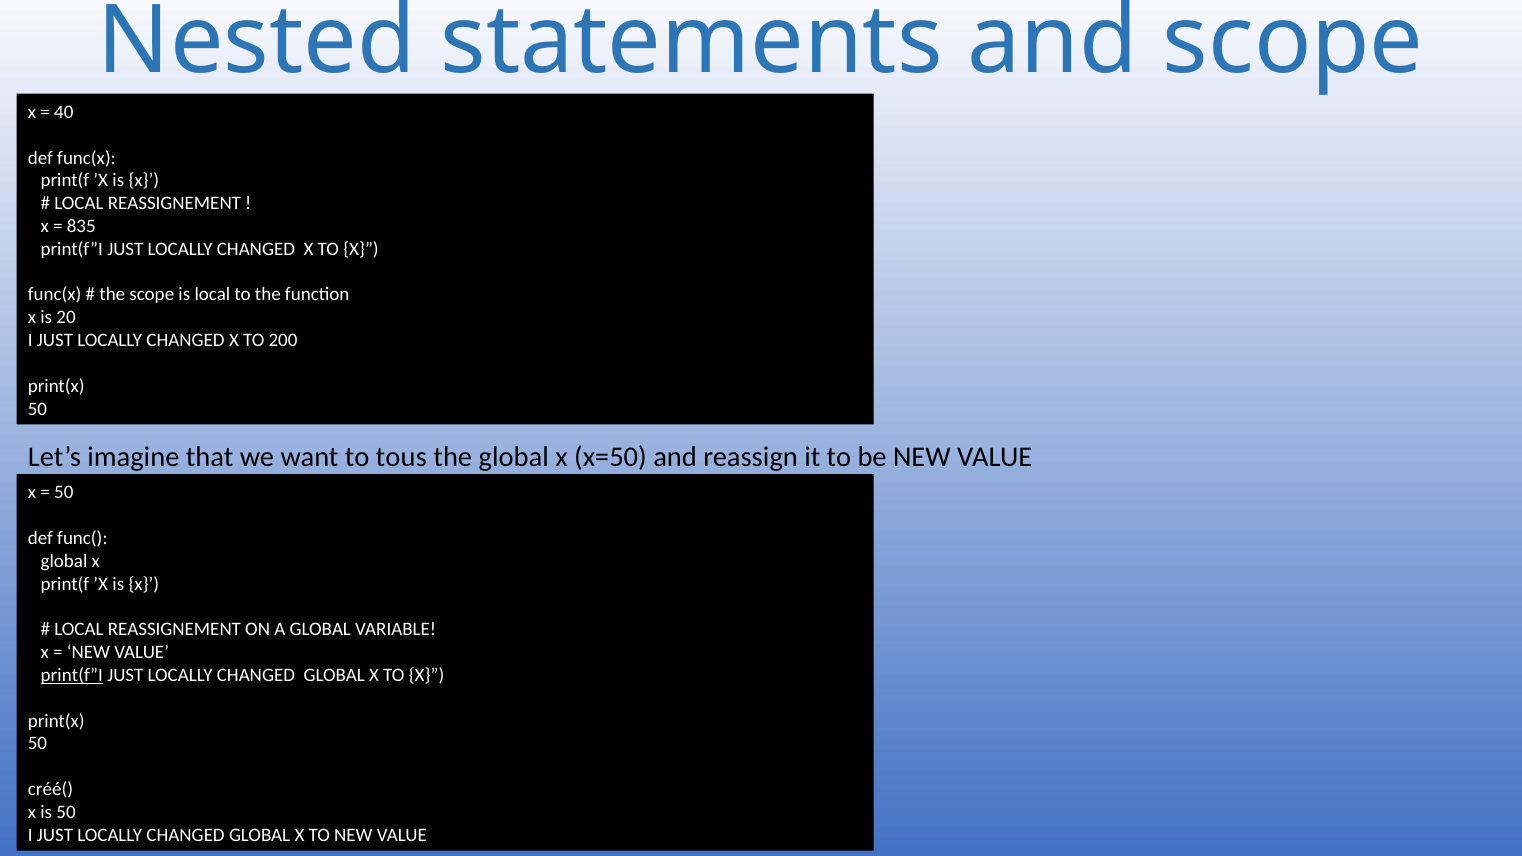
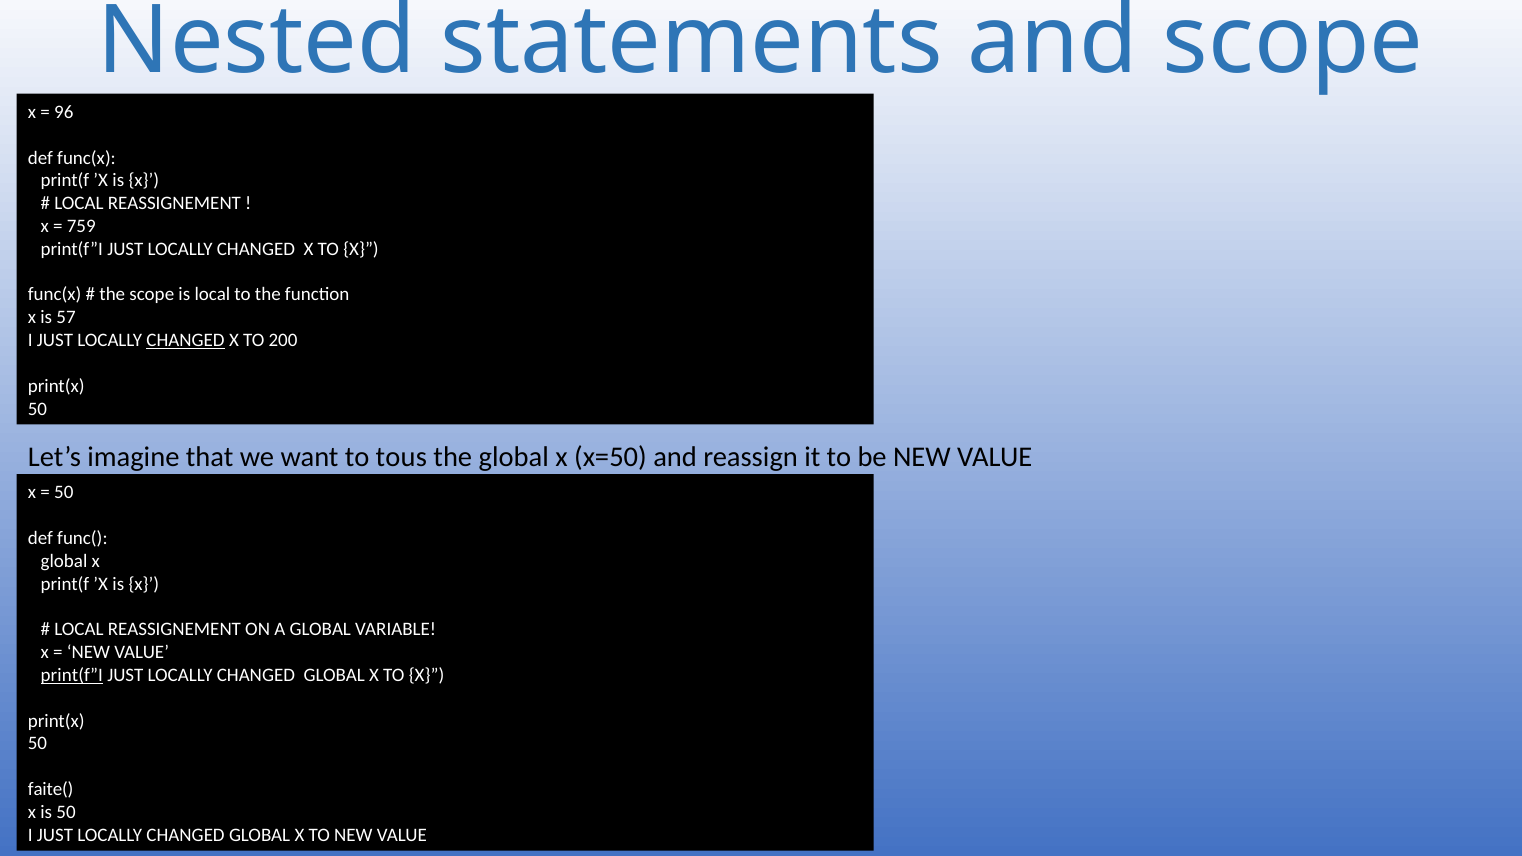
40: 40 -> 96
835: 835 -> 759
20: 20 -> 57
CHANGED at (186, 340) underline: none -> present
créé(: créé( -> faite(
